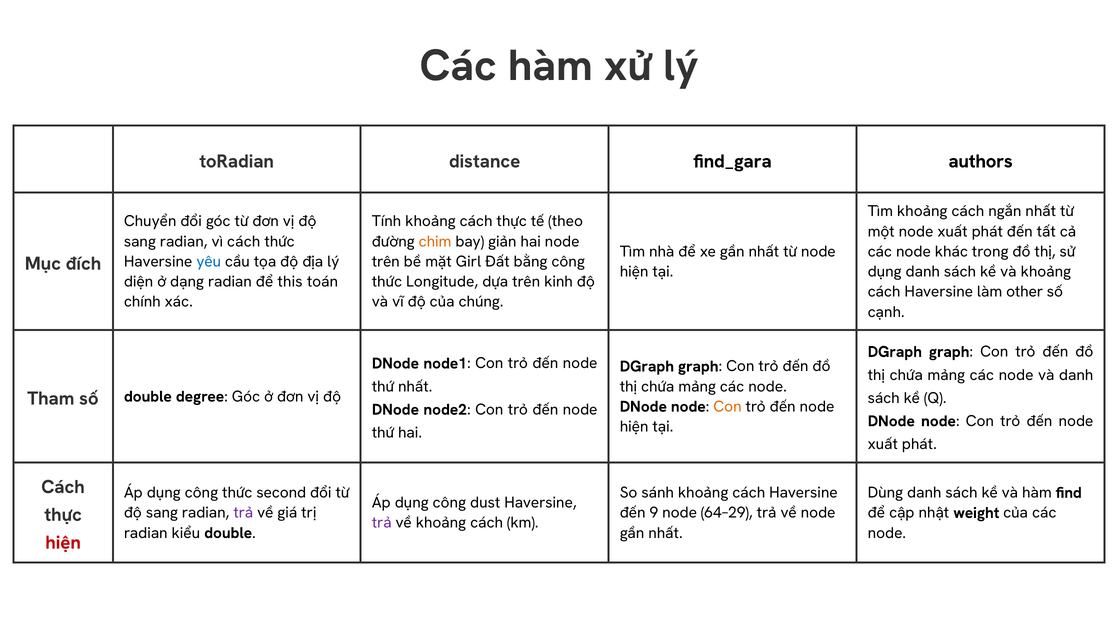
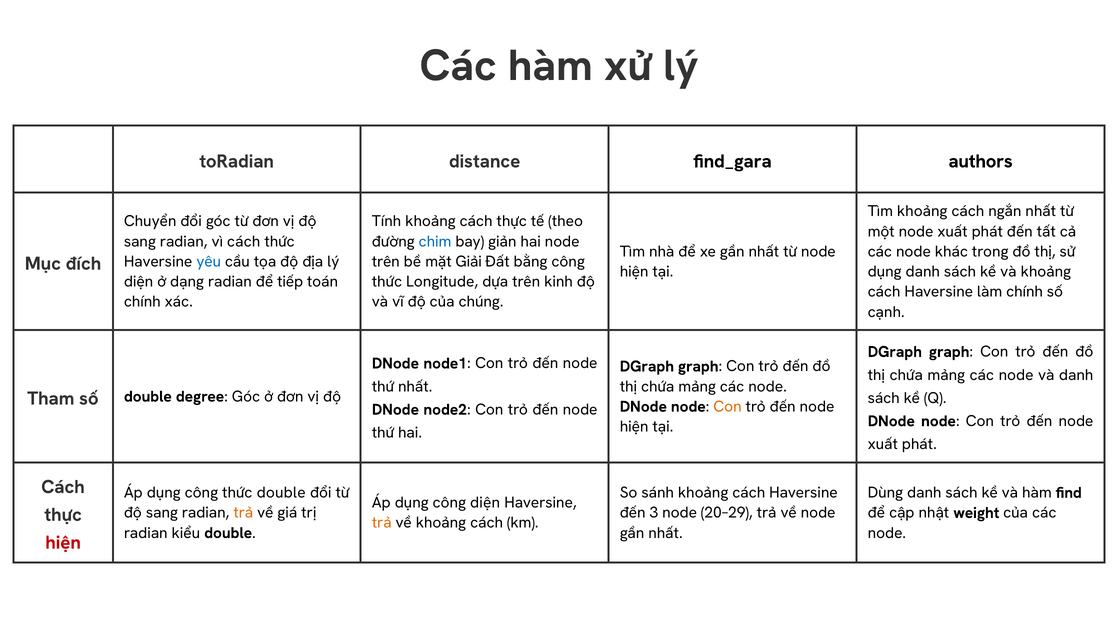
chim colour: orange -> blue
Girl: Girl -> Giải
this: this -> tiếp
làm other: other -> chính
thức second: second -> double
công dust: dust -> diện
trả at (243, 513) colour: purple -> orange
9: 9 -> 3
64–29: 64–29 -> 20–29
trả at (382, 523) colour: purple -> orange
